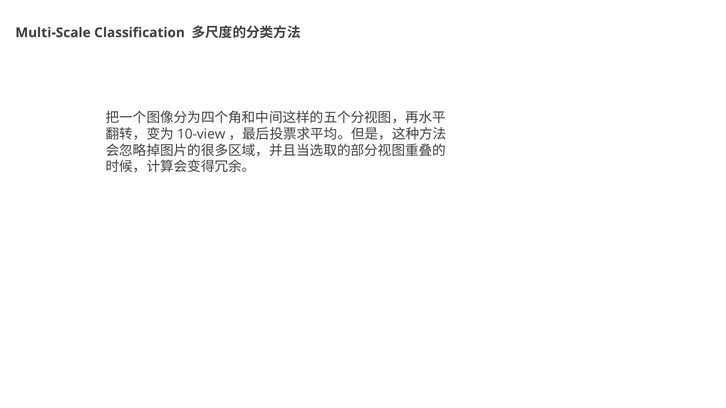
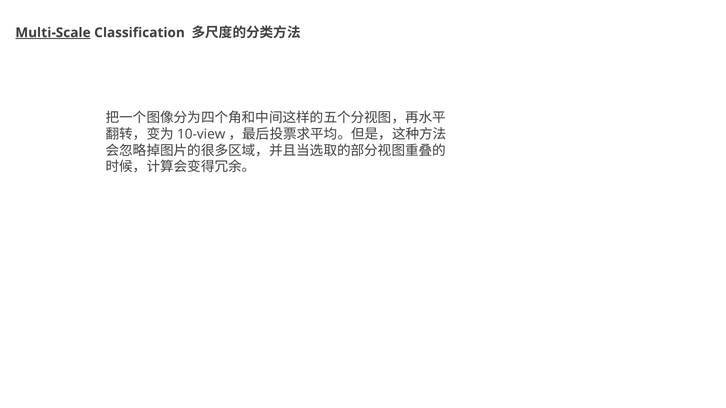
Multi-Scale underline: none -> present
